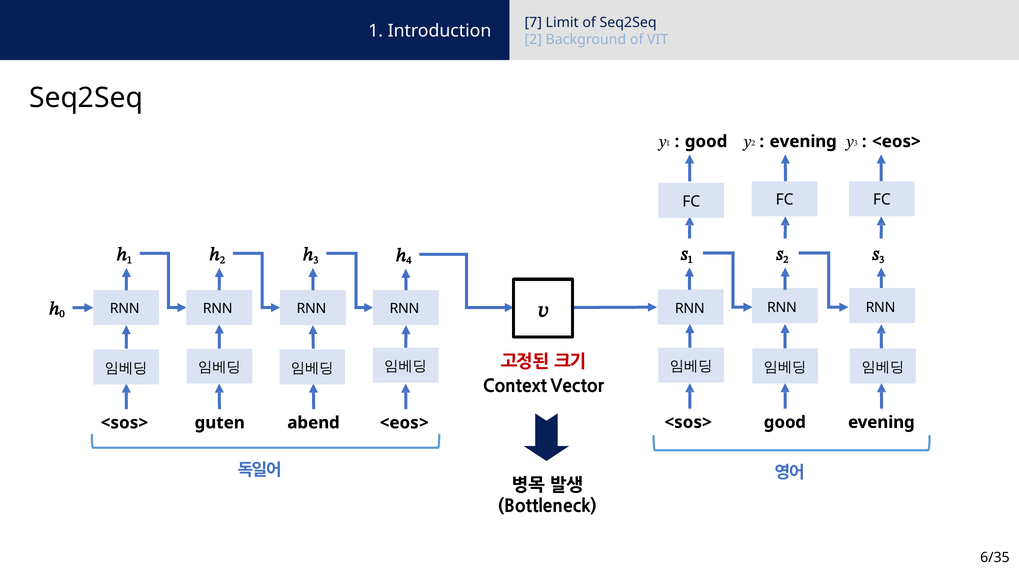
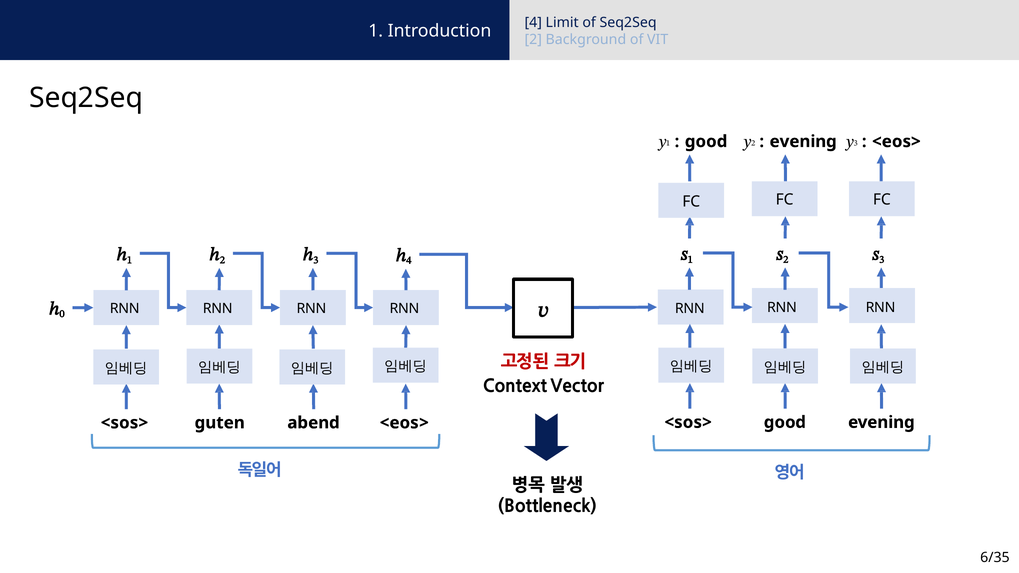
7 at (533, 23): 7 -> 4
